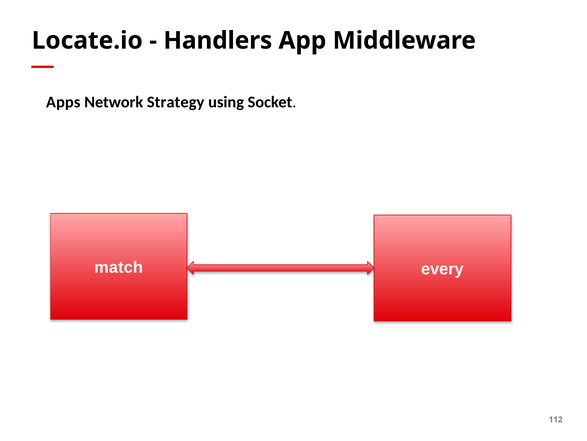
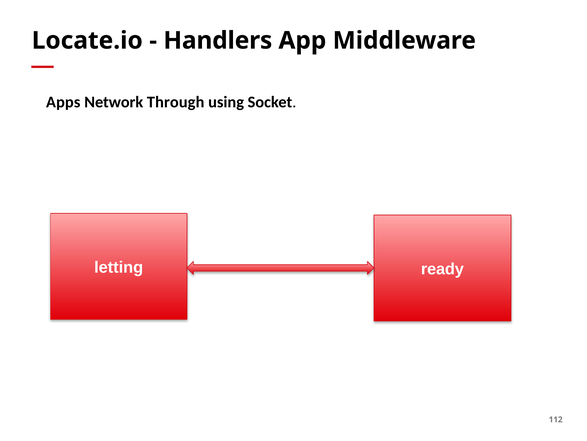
Strategy: Strategy -> Through
match: match -> letting
every: every -> ready
